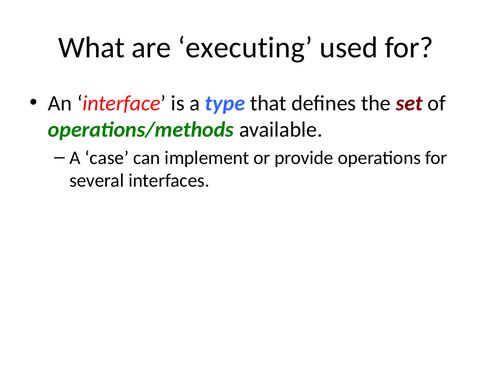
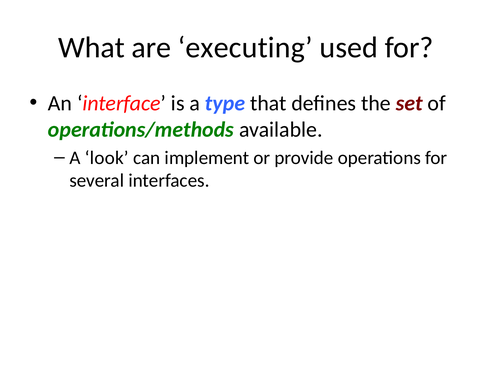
case: case -> look
